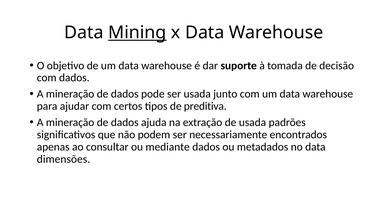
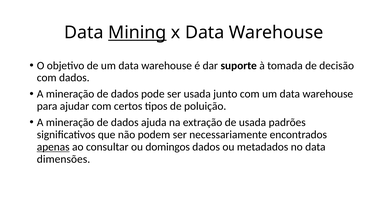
preditiva: preditiva -> poluição
apenas underline: none -> present
mediante: mediante -> domingos
